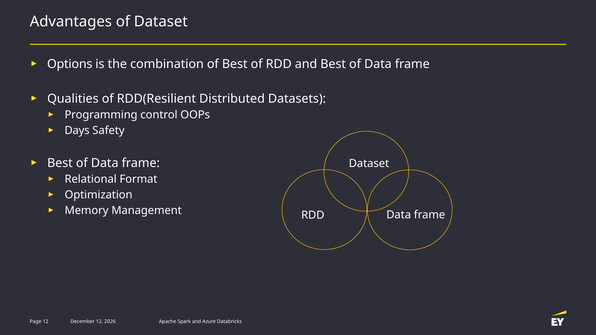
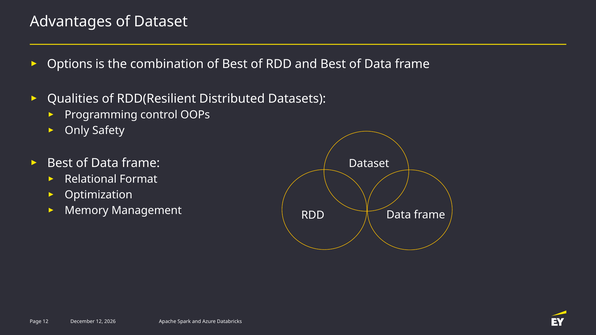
Days: Days -> Only
